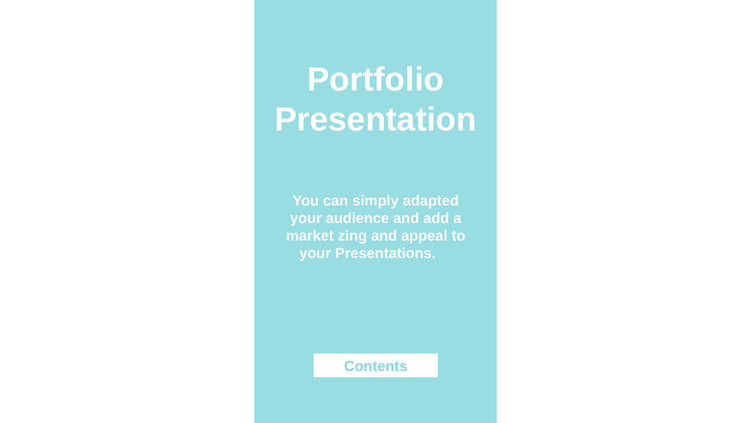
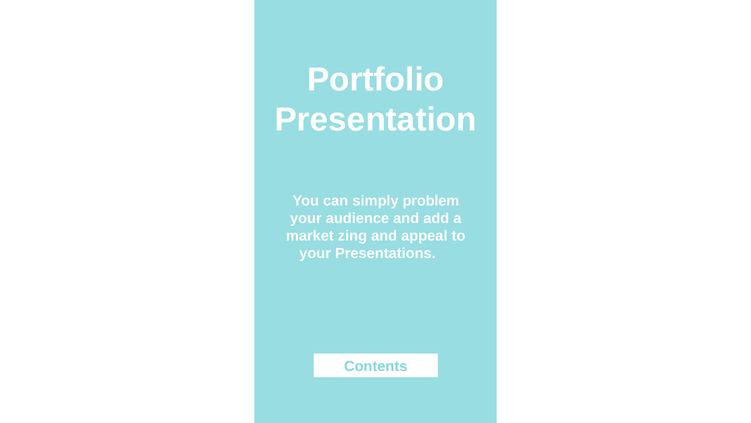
adapted: adapted -> problem
